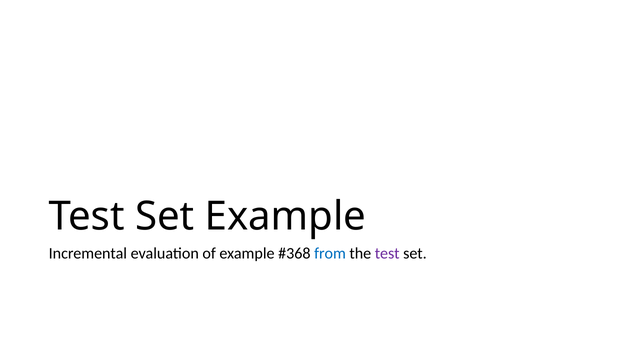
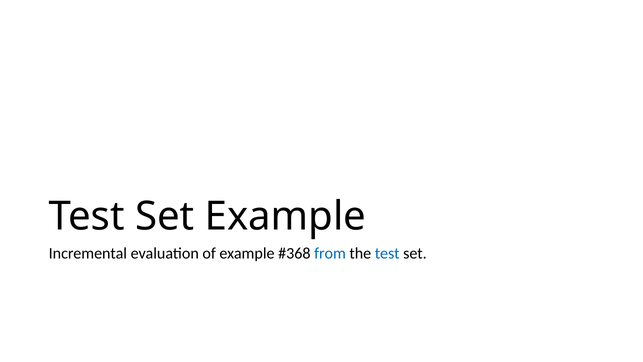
test at (387, 253) colour: purple -> blue
